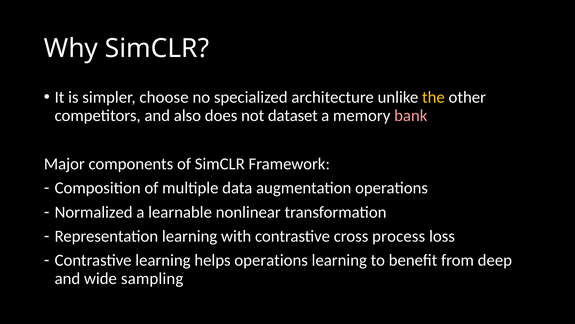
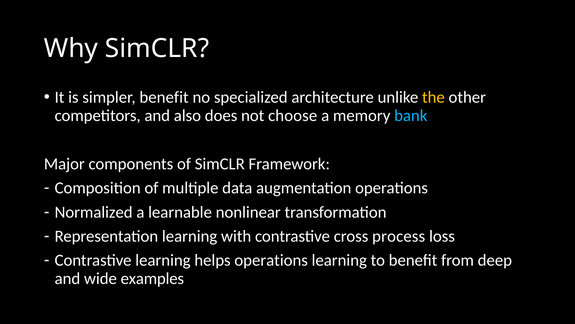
simpler choose: choose -> benefit
dataset: dataset -> choose
bank colour: pink -> light blue
sampling: sampling -> examples
